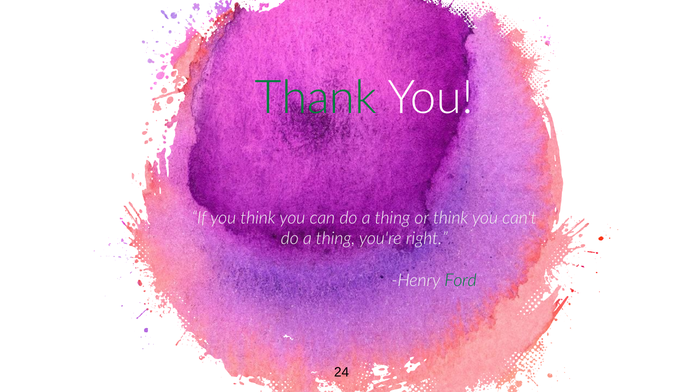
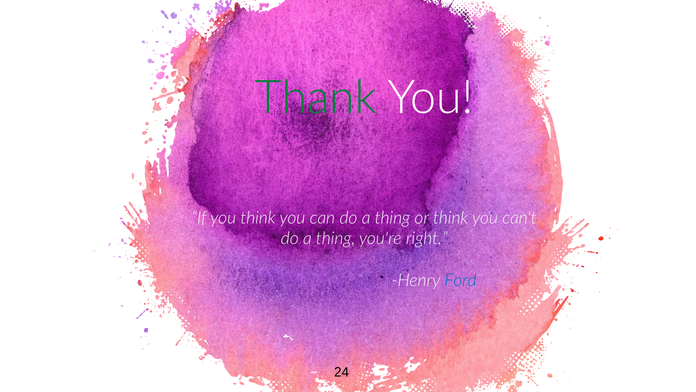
Ford colour: green -> blue
